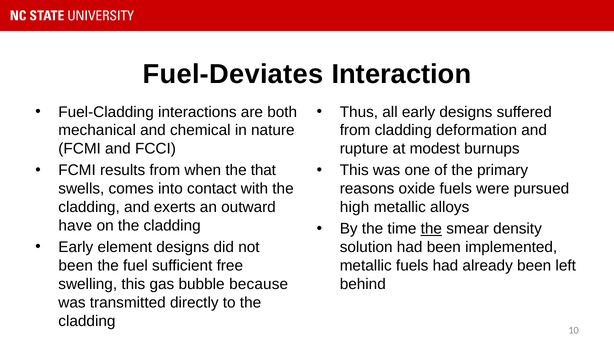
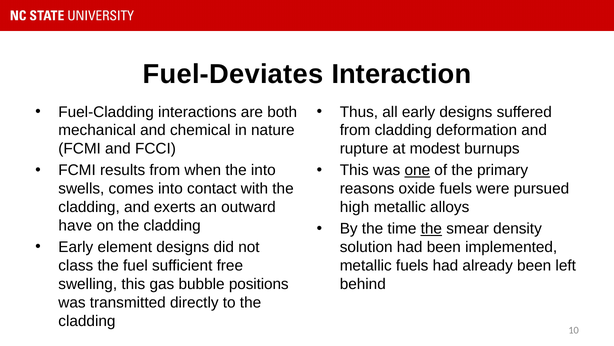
the that: that -> into
one underline: none -> present
been at (76, 265): been -> class
because: because -> positions
